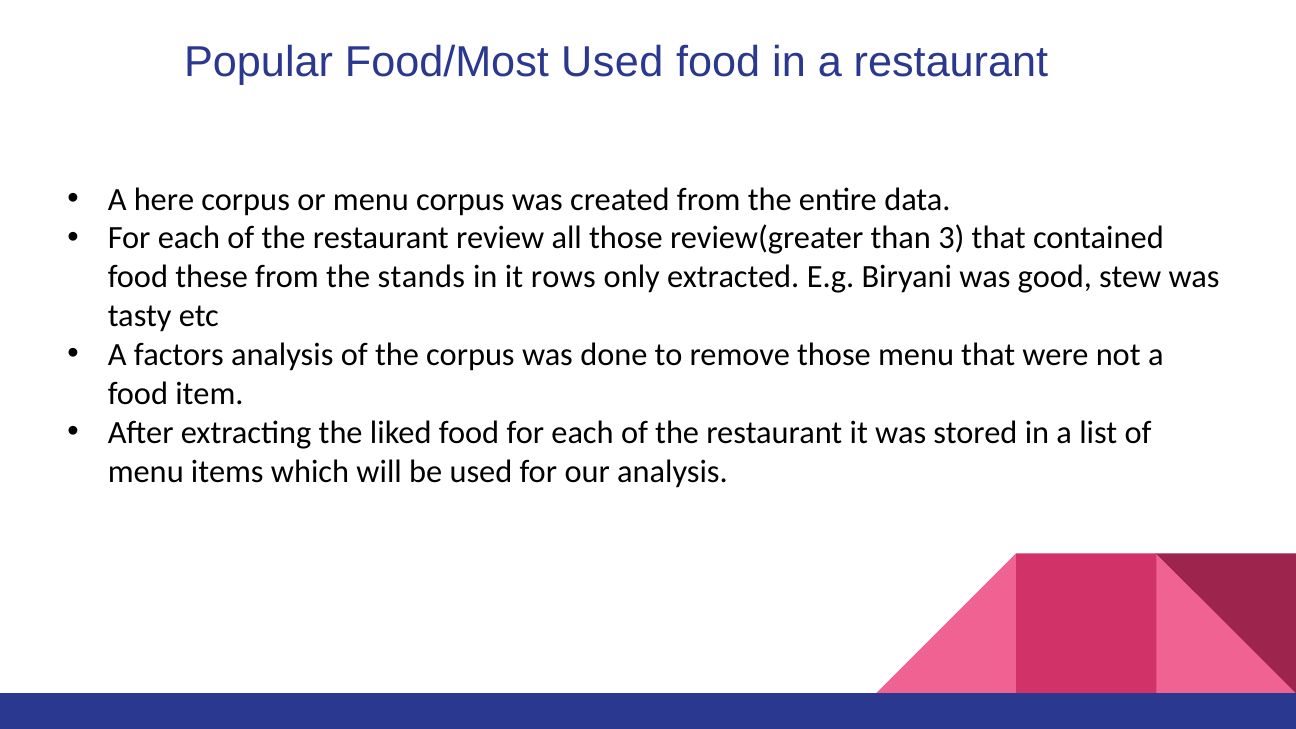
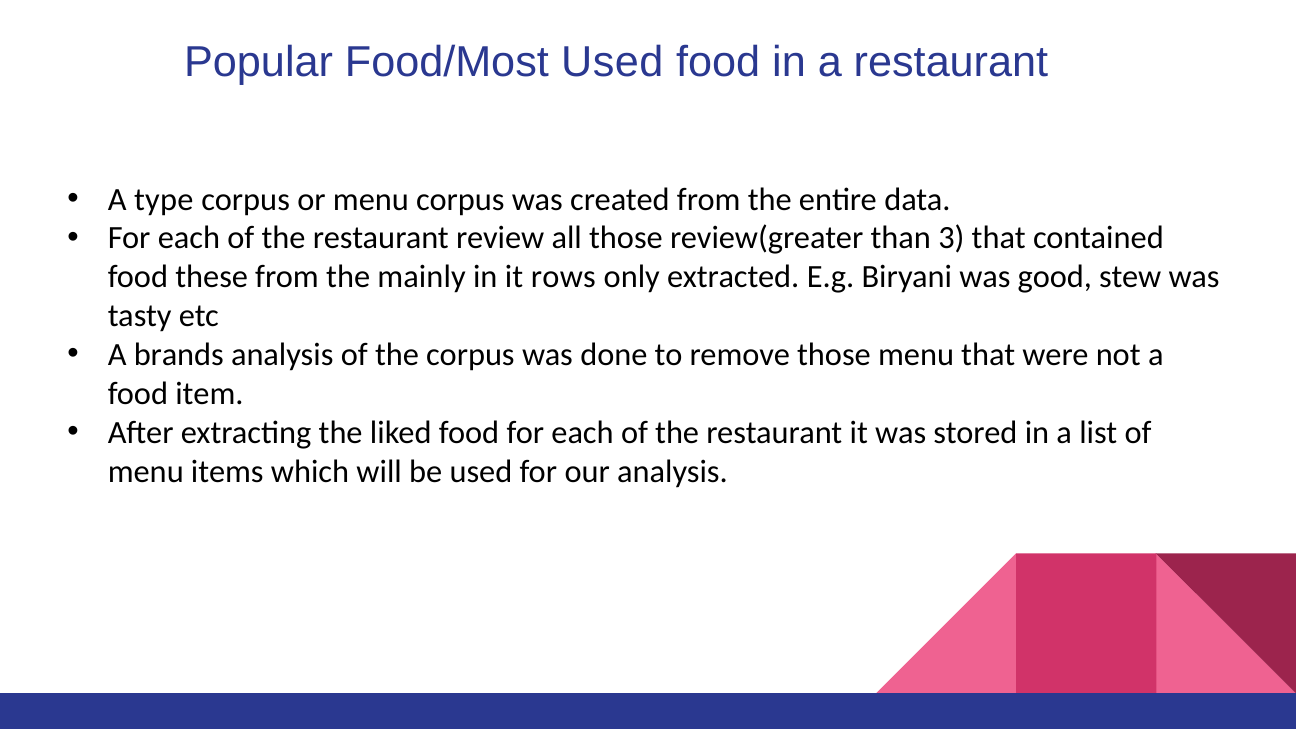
here: here -> type
stands: stands -> mainly
factors: factors -> brands
